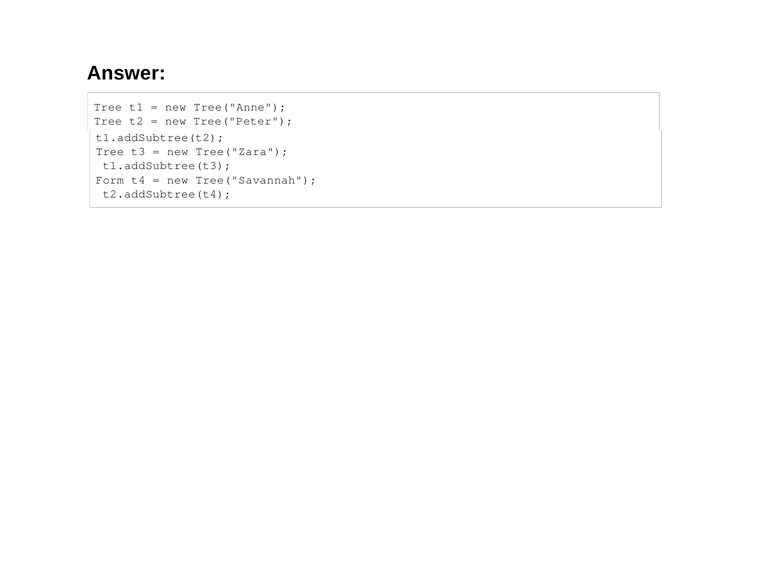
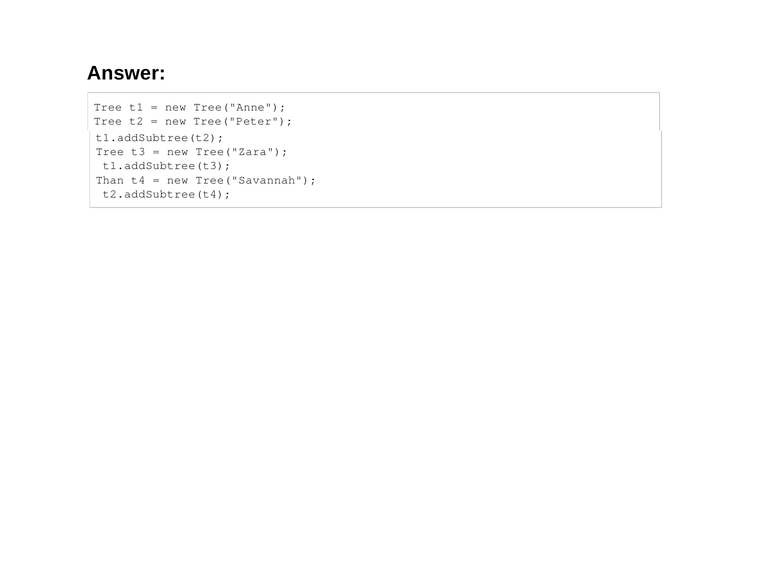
Form: Form -> Than
